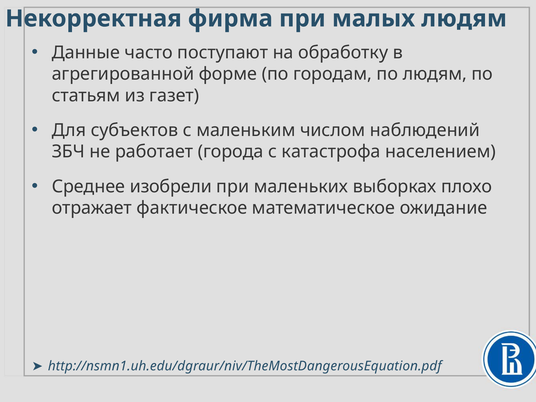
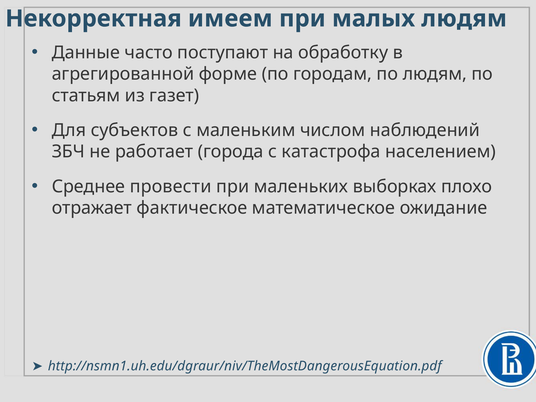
фирма: фирма -> имеем
изобрели: изобрели -> провести
